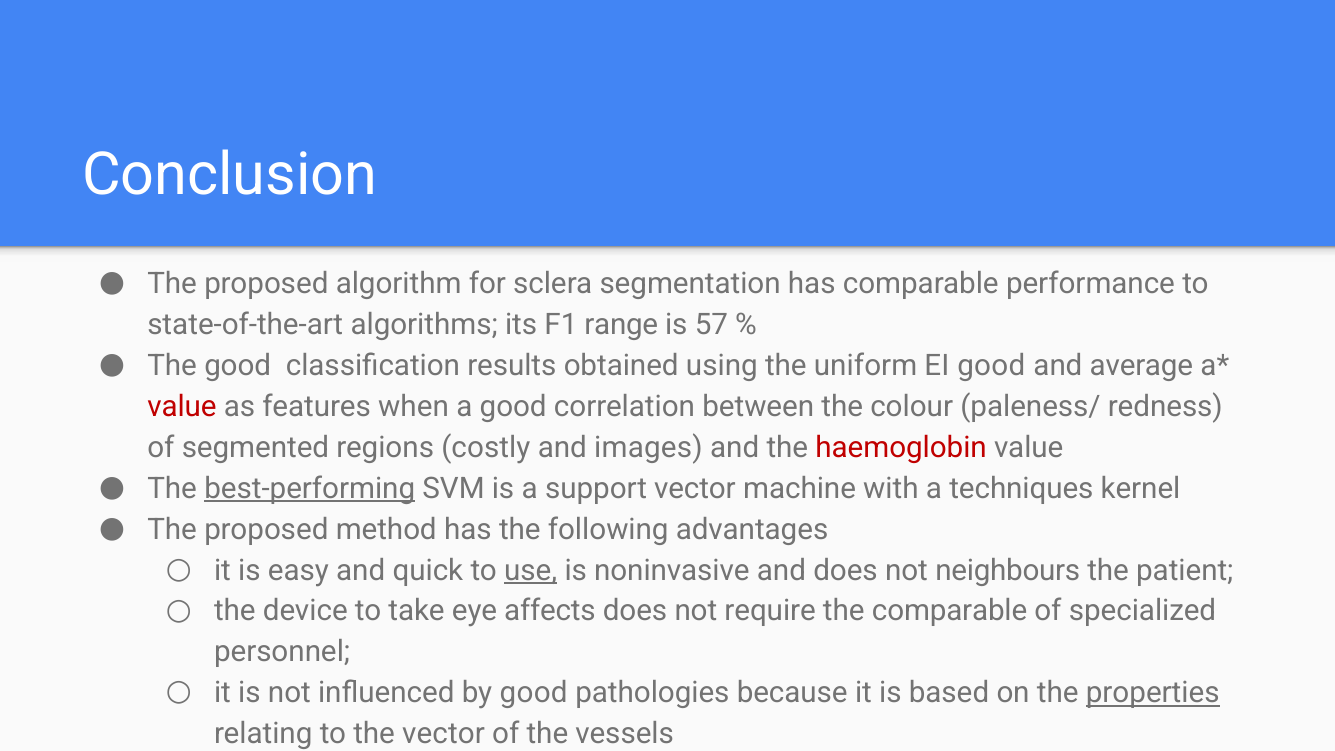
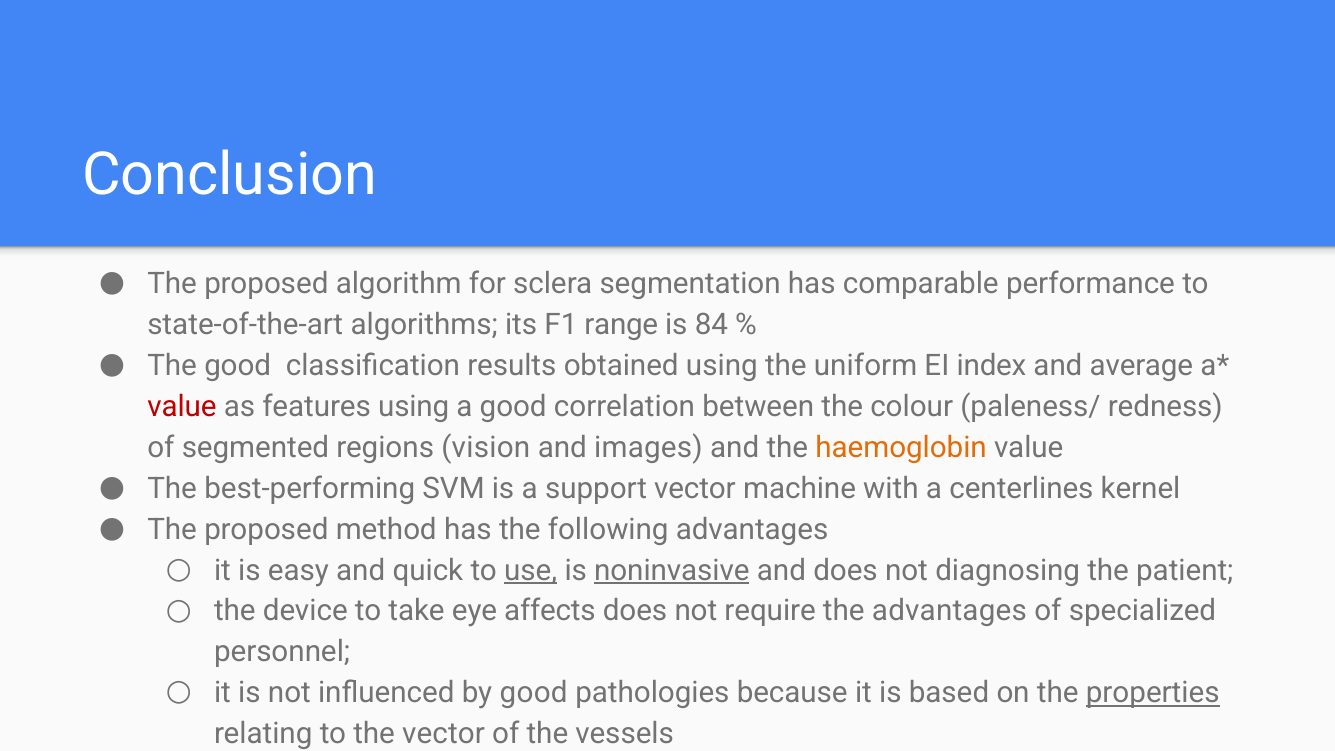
57: 57 -> 84
EI good: good -> index
features when: when -> using
costly: costly -> vision
haemoglobin colour: red -> orange
best-performing underline: present -> none
techniques: techniques -> centerlines
noninvasive underline: none -> present
neighbours: neighbours -> diagnosing
the comparable: comparable -> advantages
